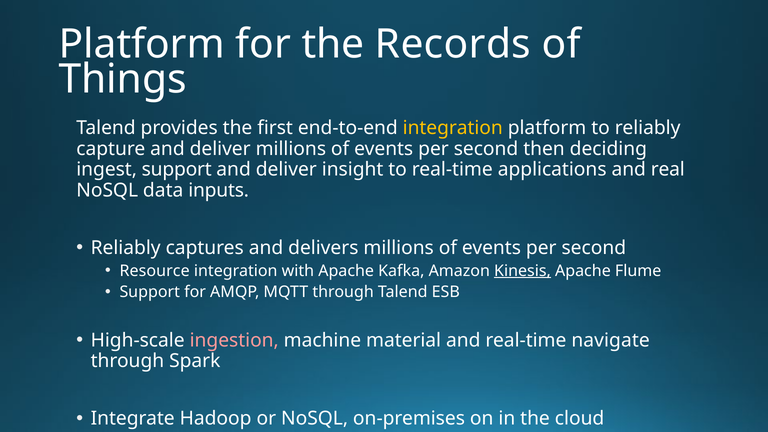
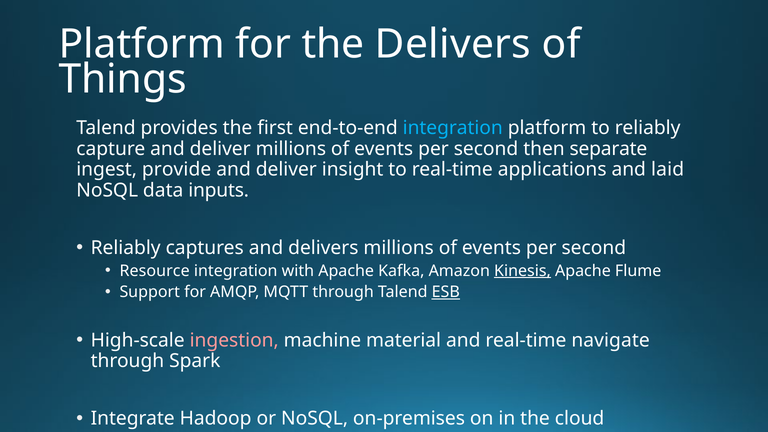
the Records: Records -> Delivers
integration at (453, 128) colour: yellow -> light blue
deciding: deciding -> separate
ingest support: support -> provide
real: real -> laid
ESB underline: none -> present
